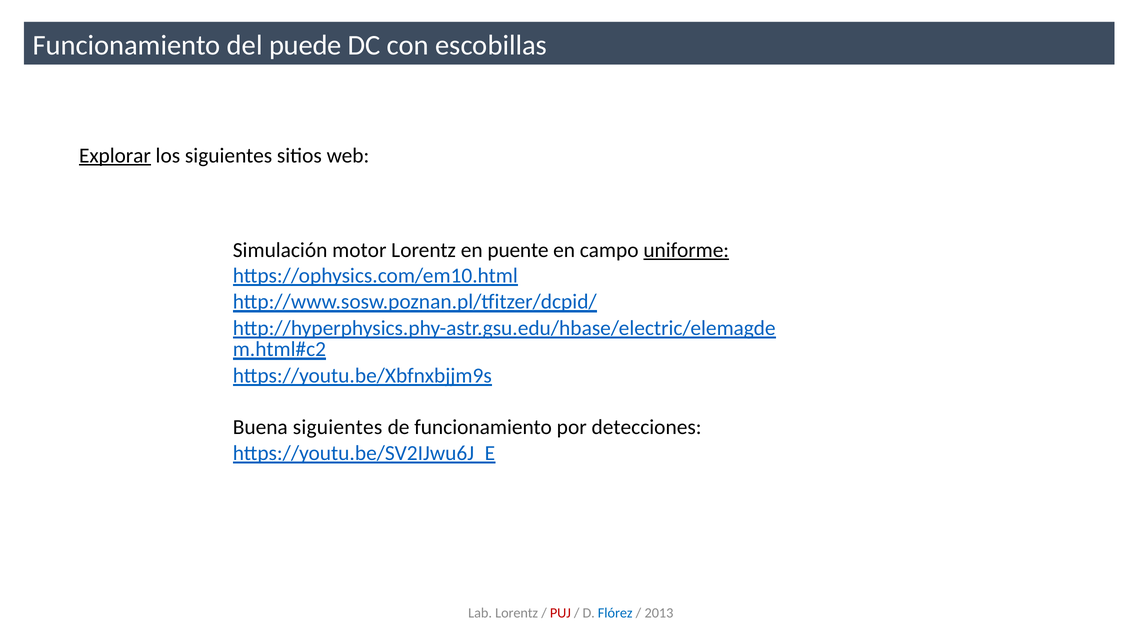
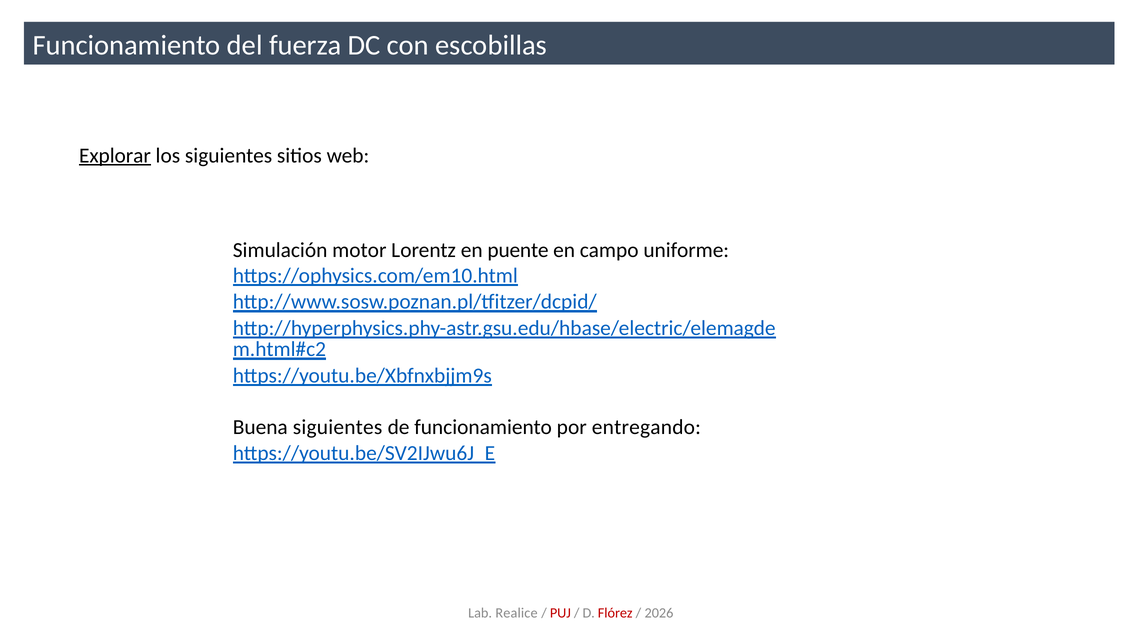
puede: puede -> fuerza
uniforme underline: present -> none
detecciones: detecciones -> entregando
Lab Lorentz: Lorentz -> Realice
Flórez colour: blue -> red
2013: 2013 -> 2026
